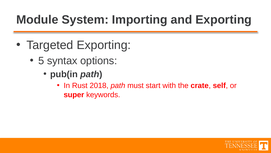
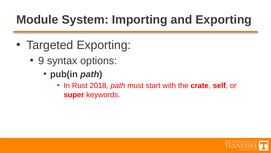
5: 5 -> 9
